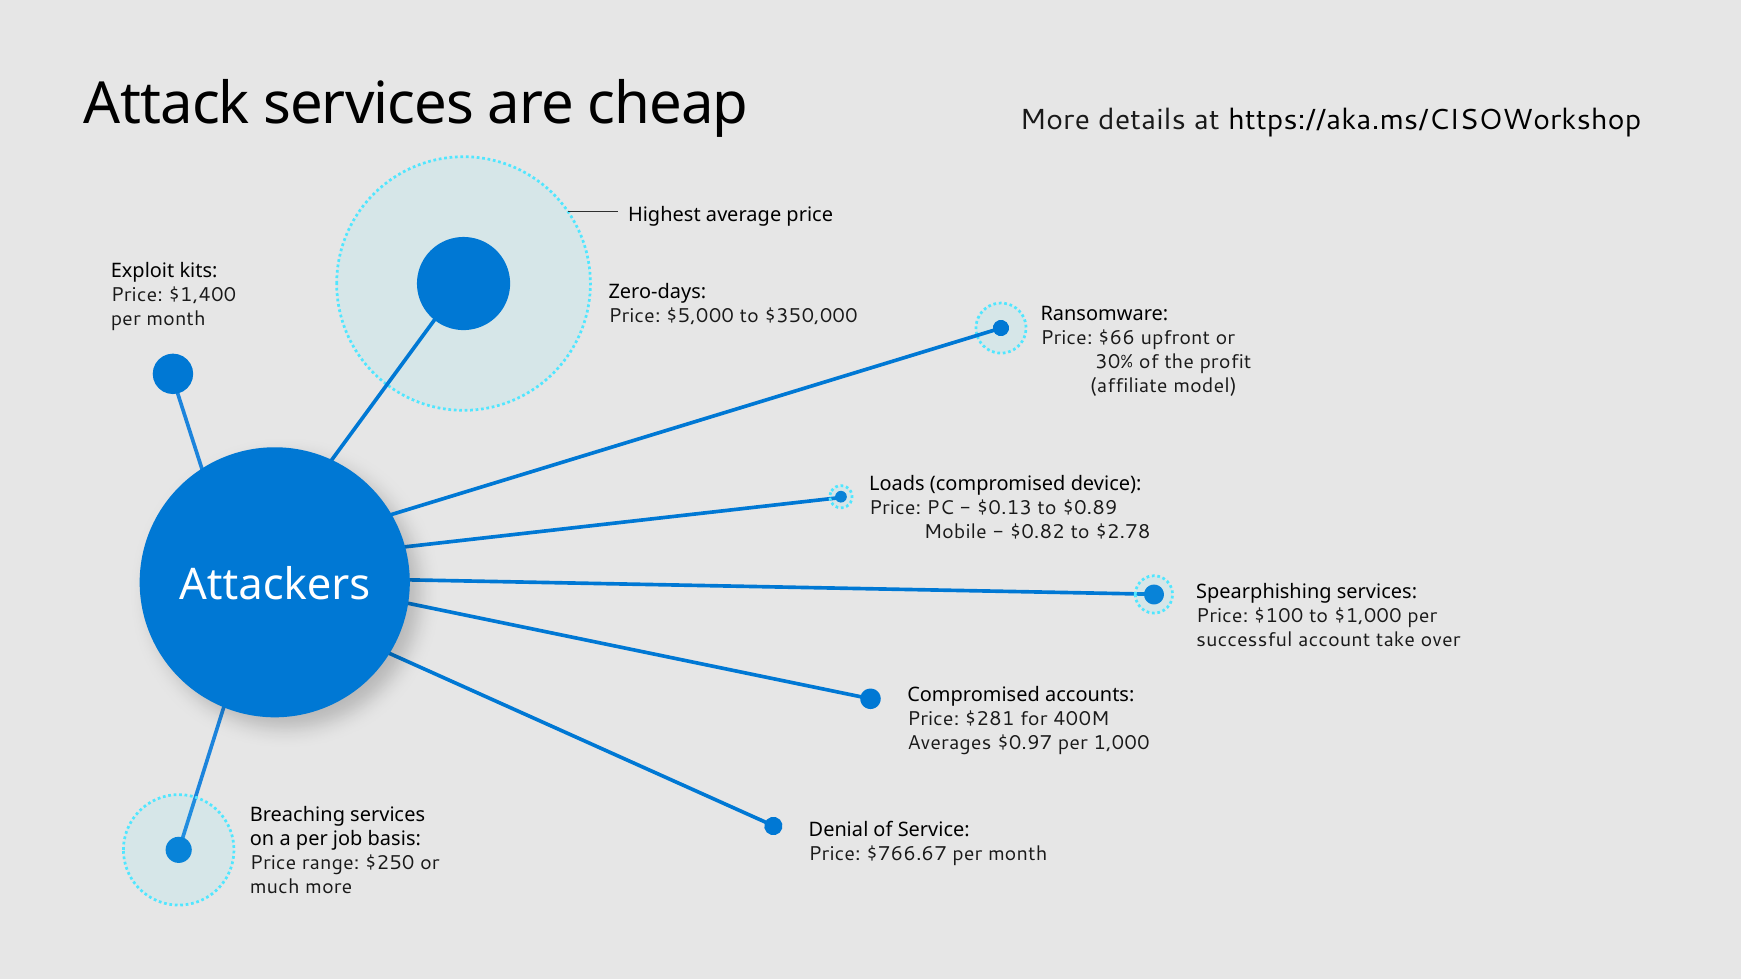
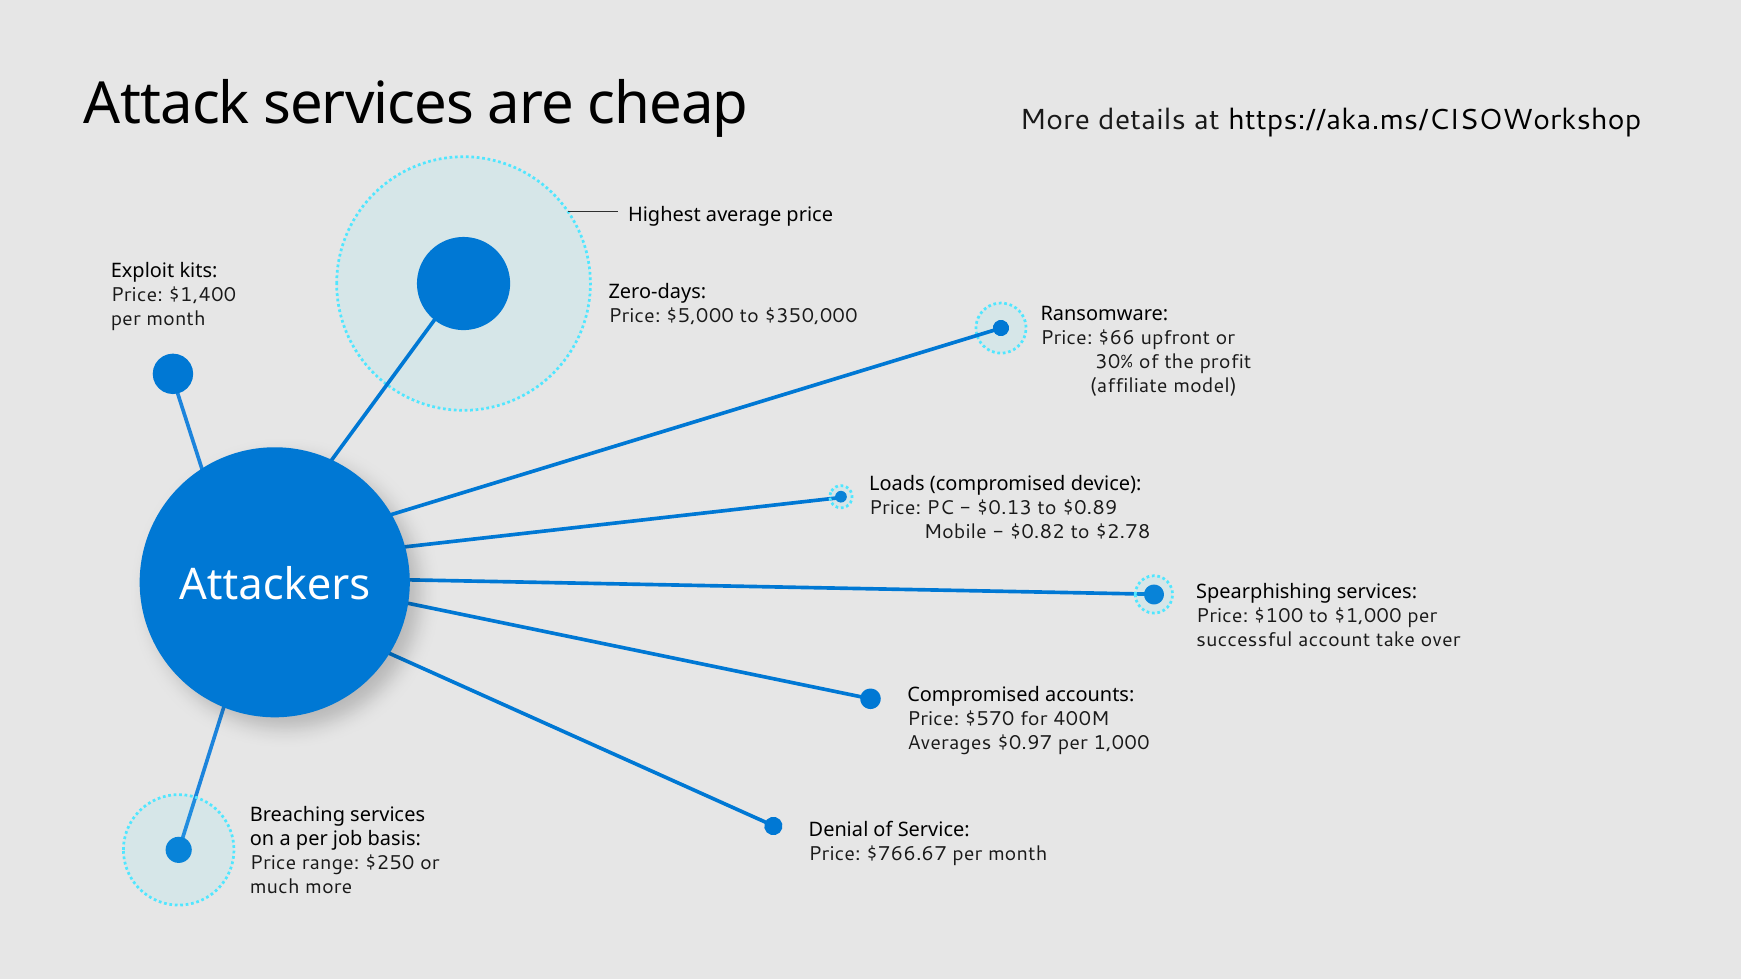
$281: $281 -> $570
